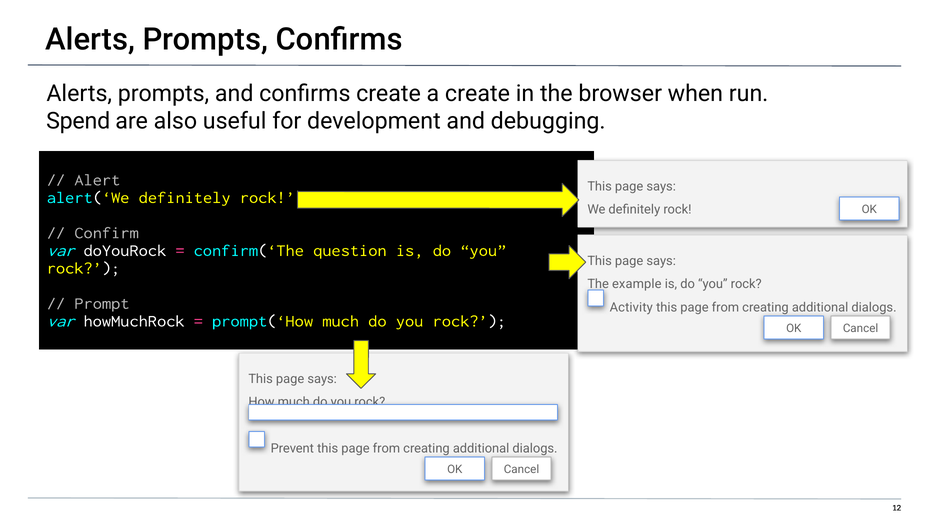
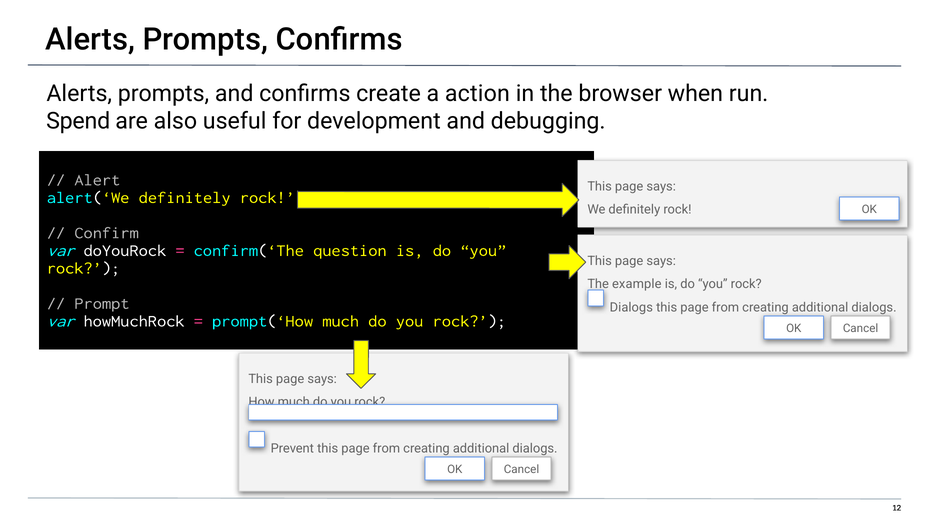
a create: create -> action
Activity at (631, 308): Activity -> Dialogs
